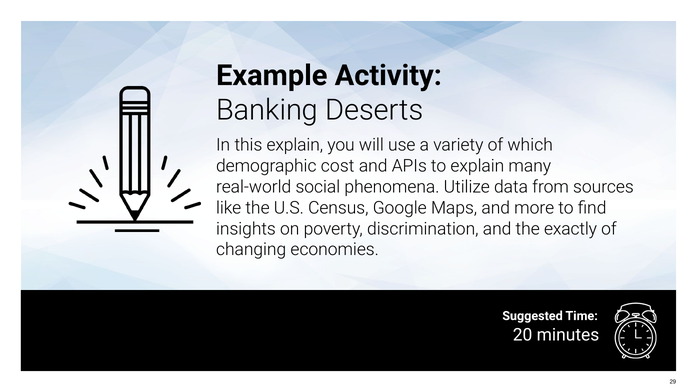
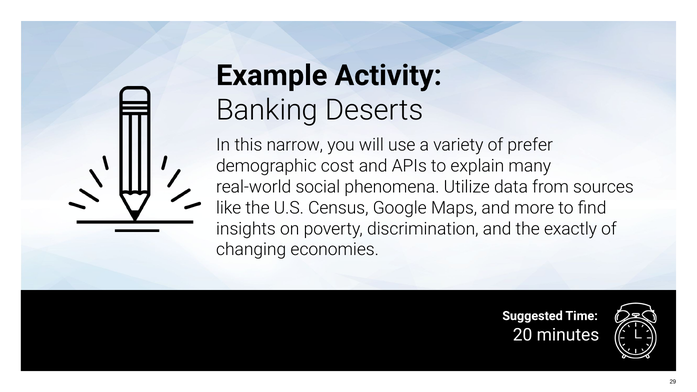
this explain: explain -> narrow
which: which -> prefer
